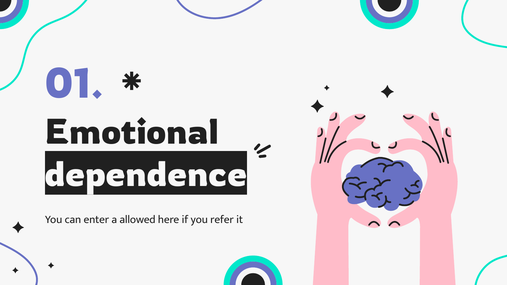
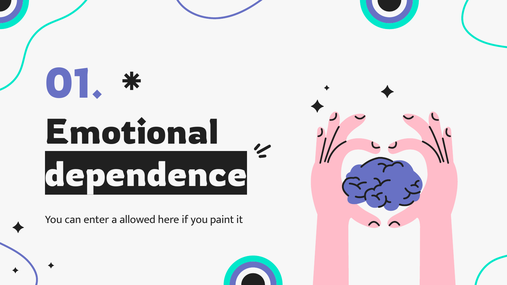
refer: refer -> paint
